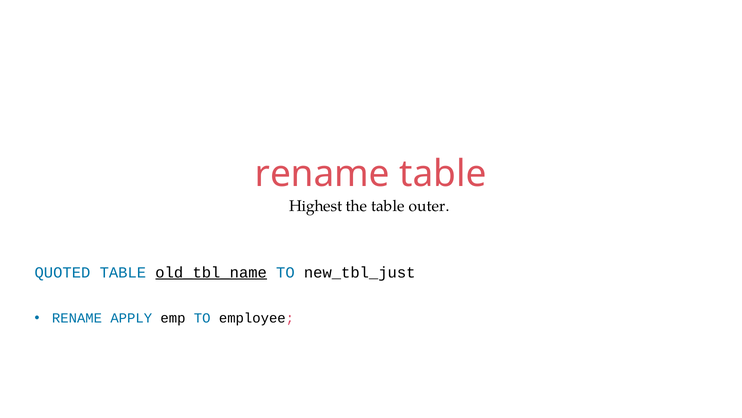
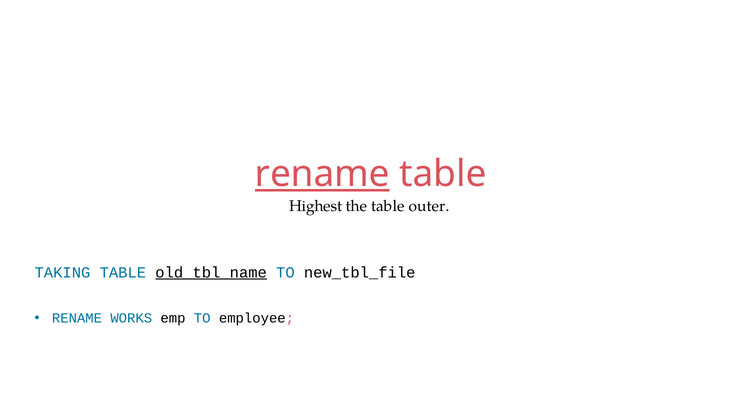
rename at (322, 174) underline: none -> present
QUOTED: QUOTED -> TAKING
new_tbl_just: new_tbl_just -> new_tbl_file
APPLY: APPLY -> WORKS
